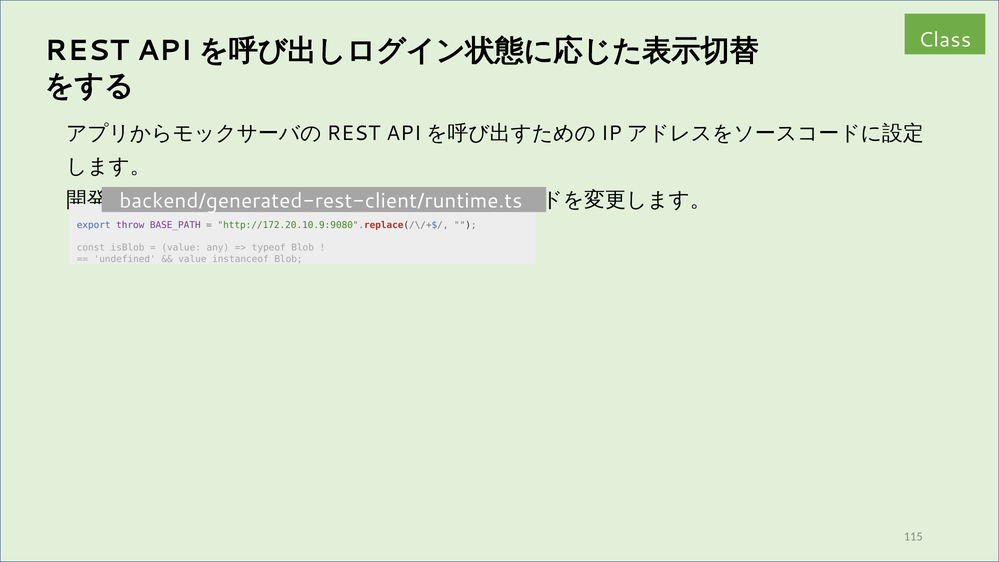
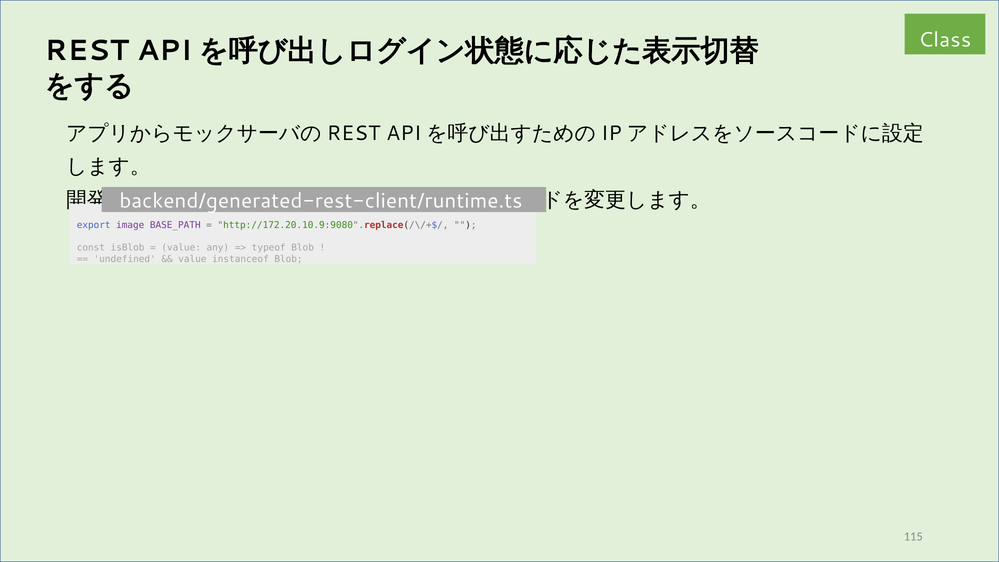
throw: throw -> image
